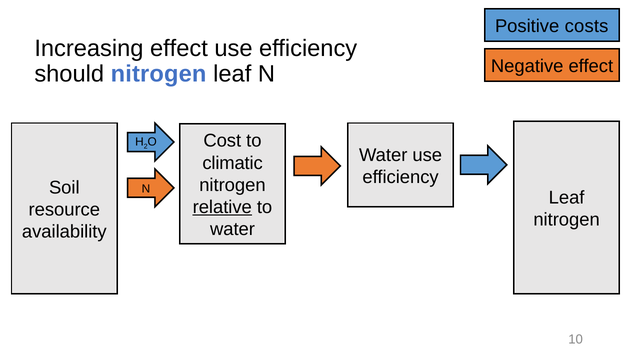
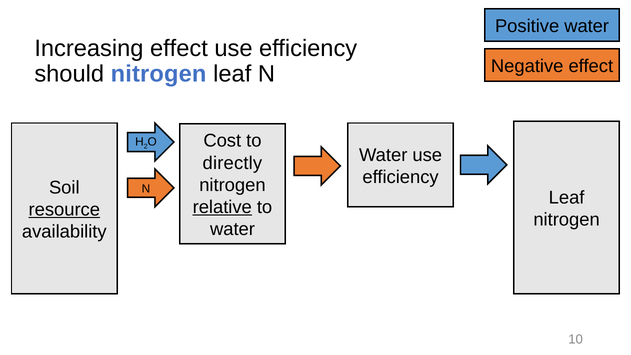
Positive costs: costs -> water
climatic: climatic -> directly
resource underline: none -> present
